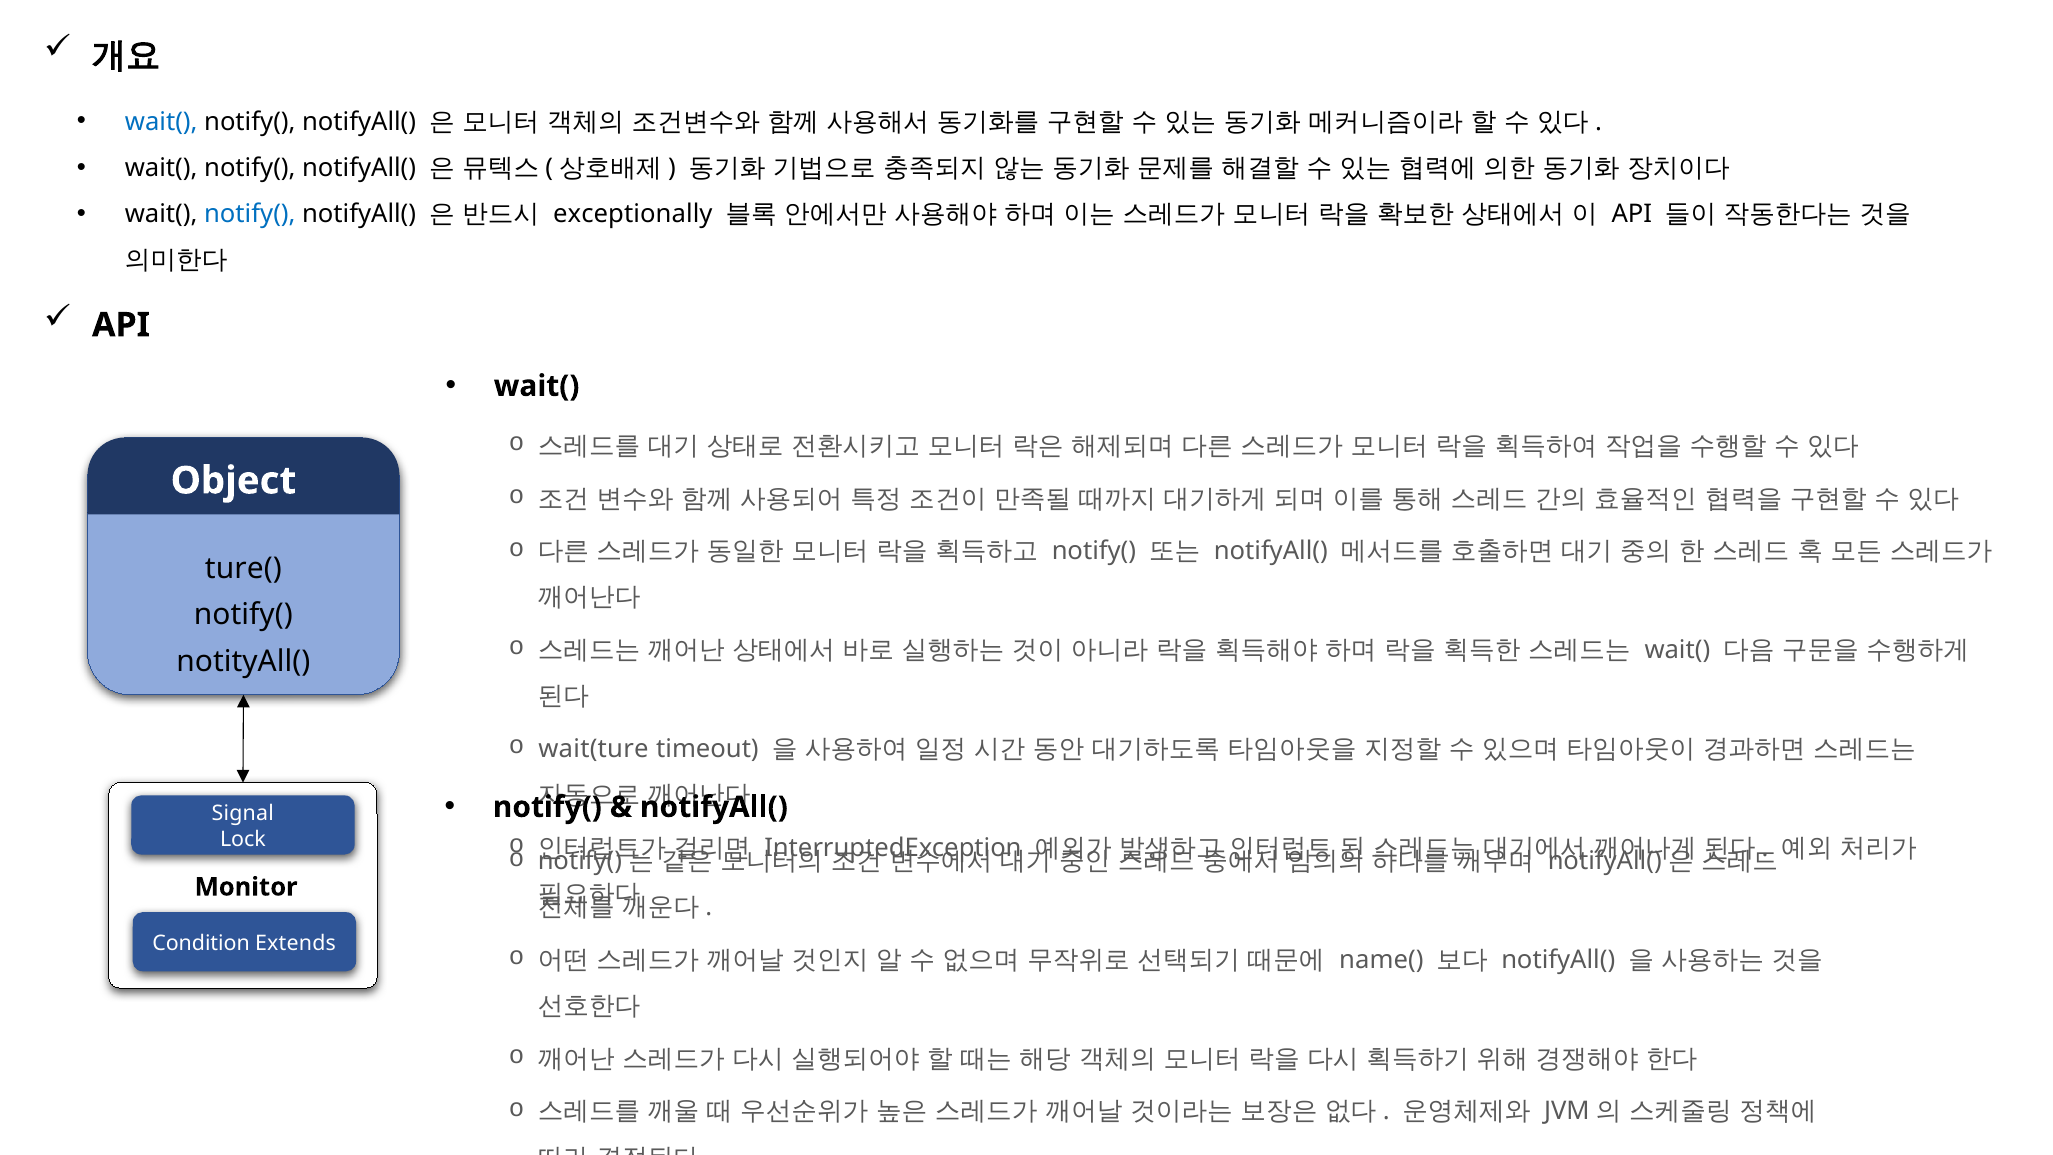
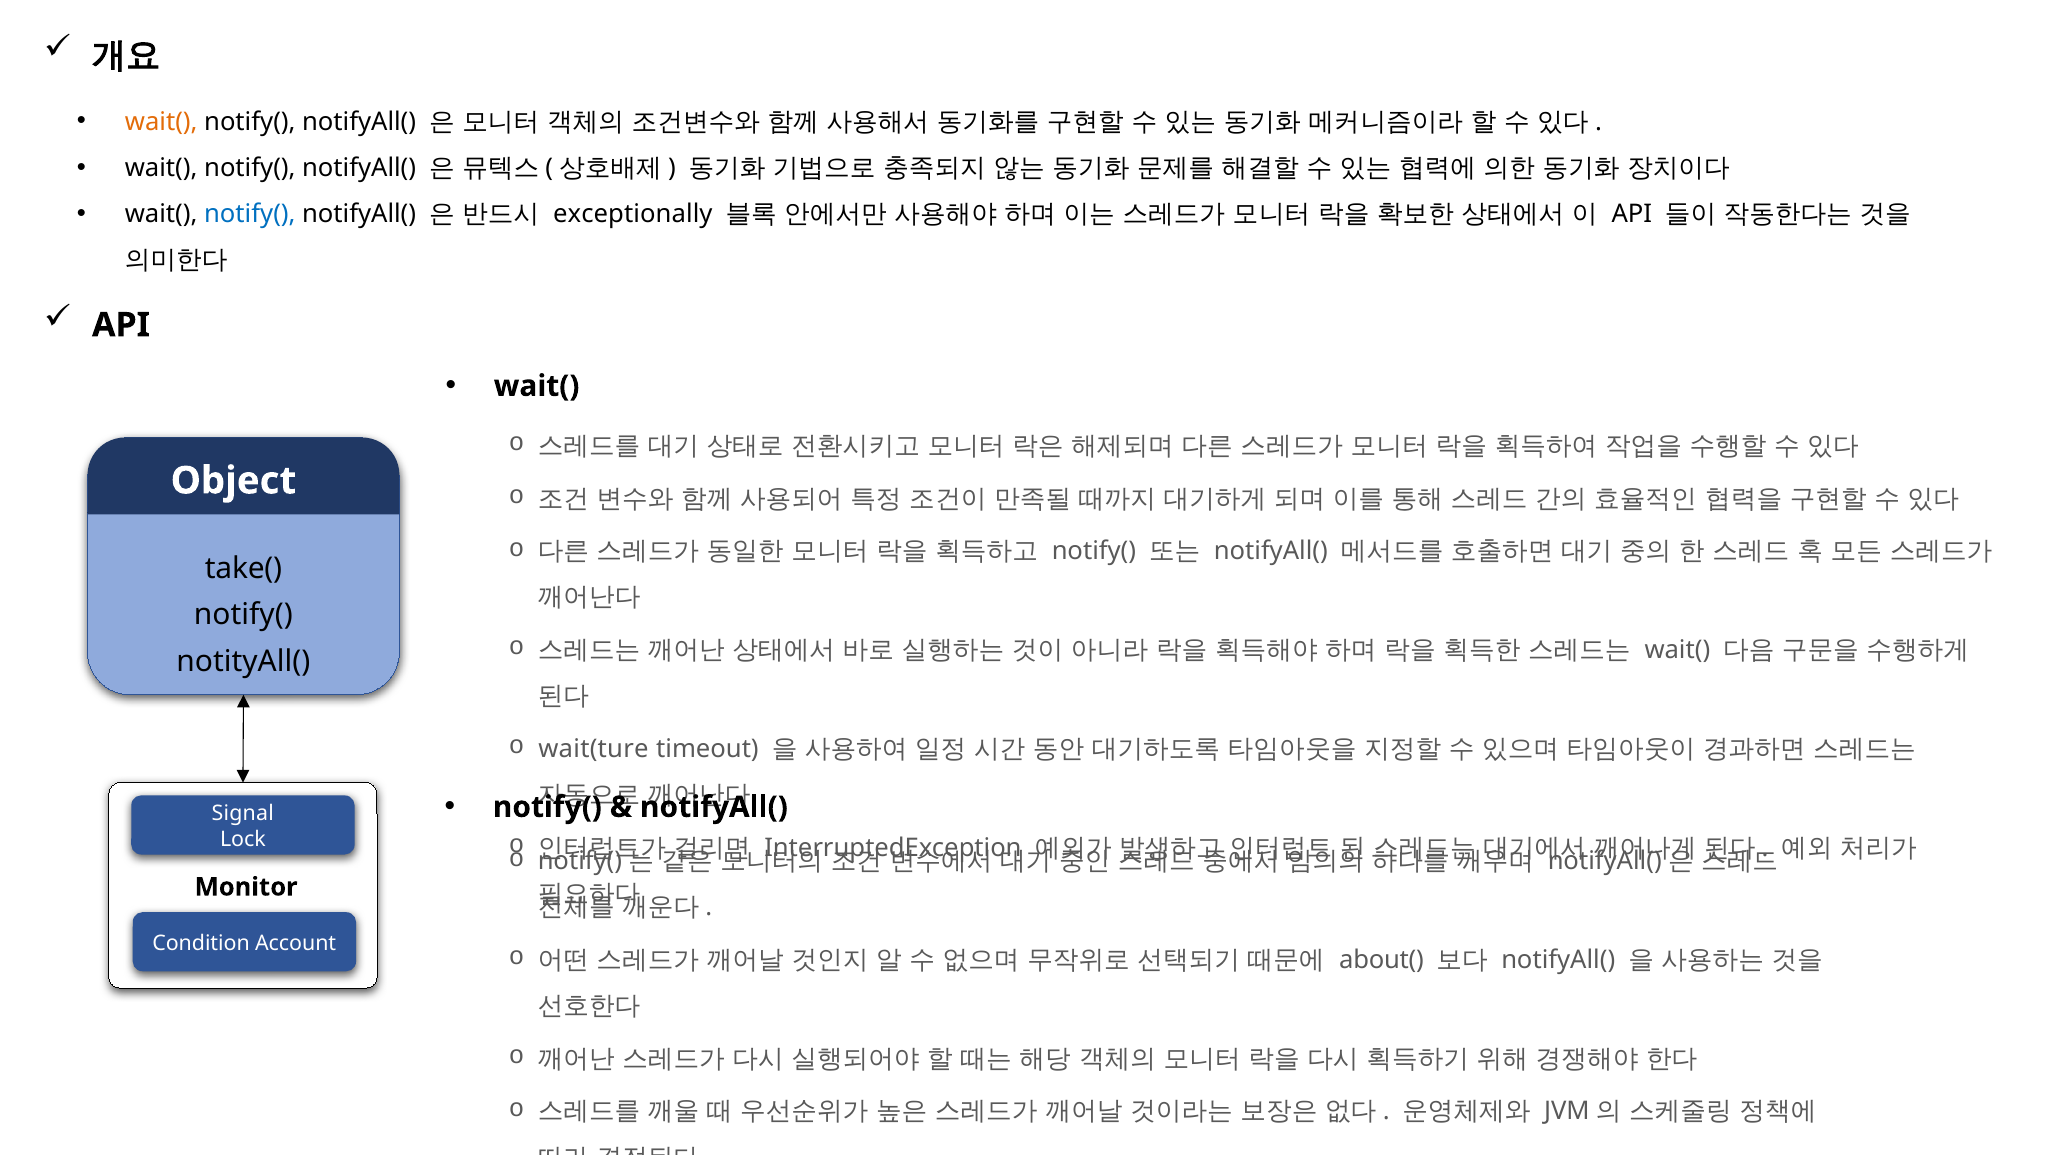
wait( at (161, 122) colour: blue -> orange
ture(: ture( -> take(
Extends: Extends -> Account
name(: name( -> about(
